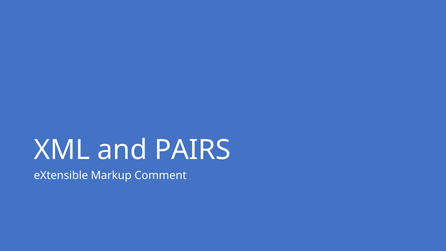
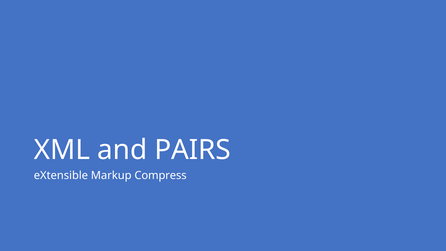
Comment: Comment -> Compress
